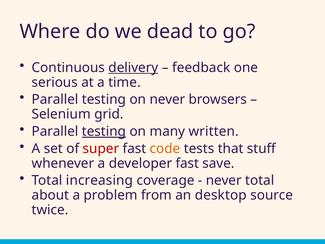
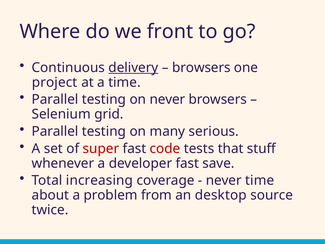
dead: dead -> front
feedback at (201, 68): feedback -> browsers
serious: serious -> project
testing at (104, 131) underline: present -> none
written: written -> serious
code colour: orange -> red
never total: total -> time
